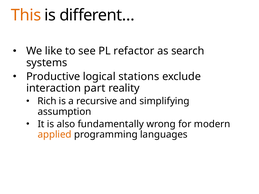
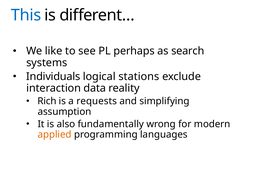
This colour: orange -> blue
refactor: refactor -> perhaps
Productive: Productive -> Individuals
part: part -> data
recursive: recursive -> requests
